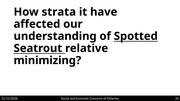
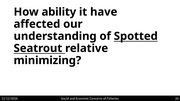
strata: strata -> ability
